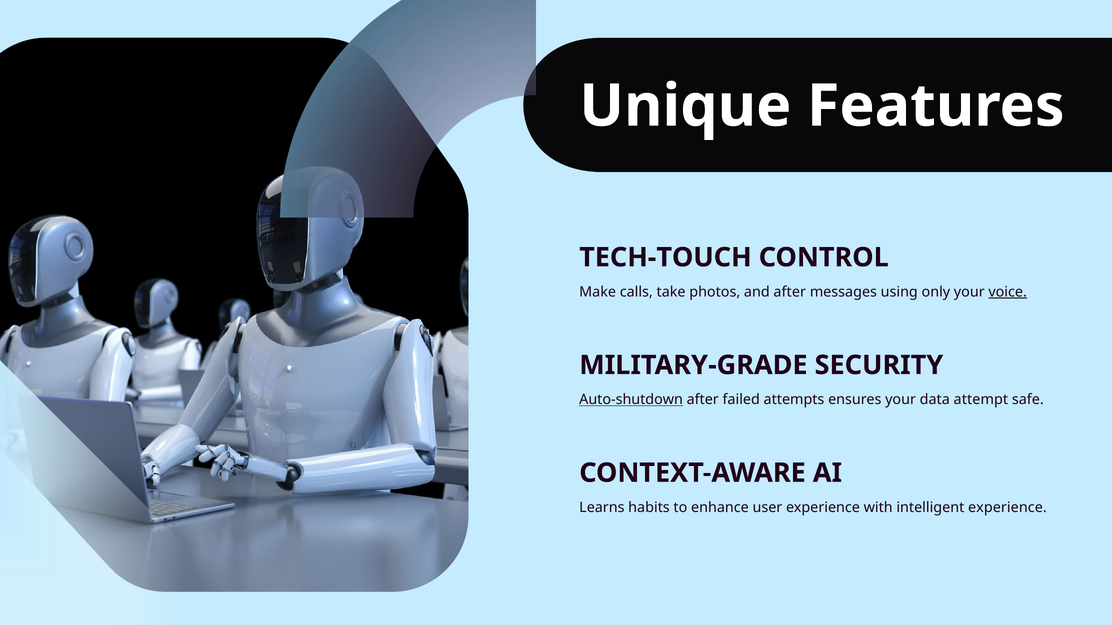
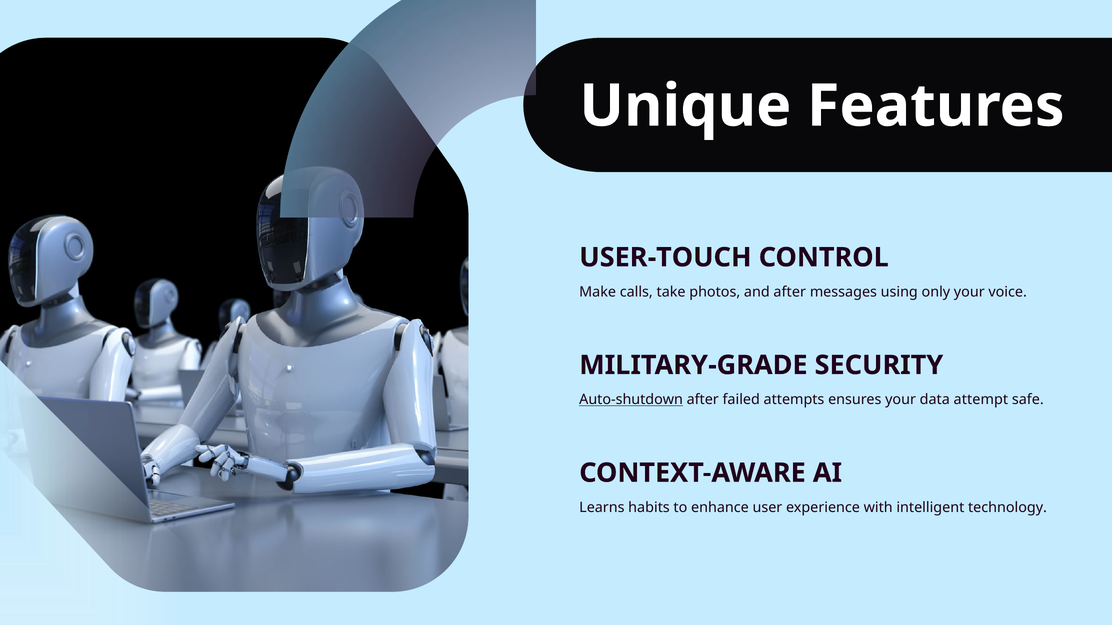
TECH-TOUCH: TECH-TOUCH -> USER-TOUCH
voice underline: present -> none
intelligent experience: experience -> technology
